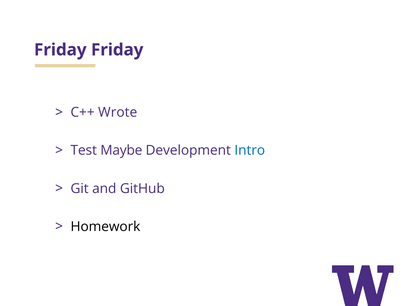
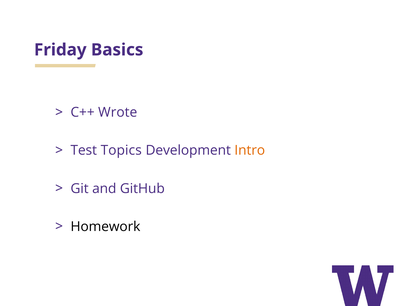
Friday Friday: Friday -> Basics
Maybe: Maybe -> Topics
Intro colour: blue -> orange
